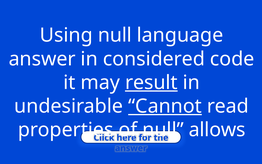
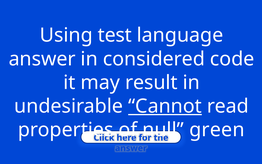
Using null: null -> test
result underline: present -> none
allows: allows -> green
